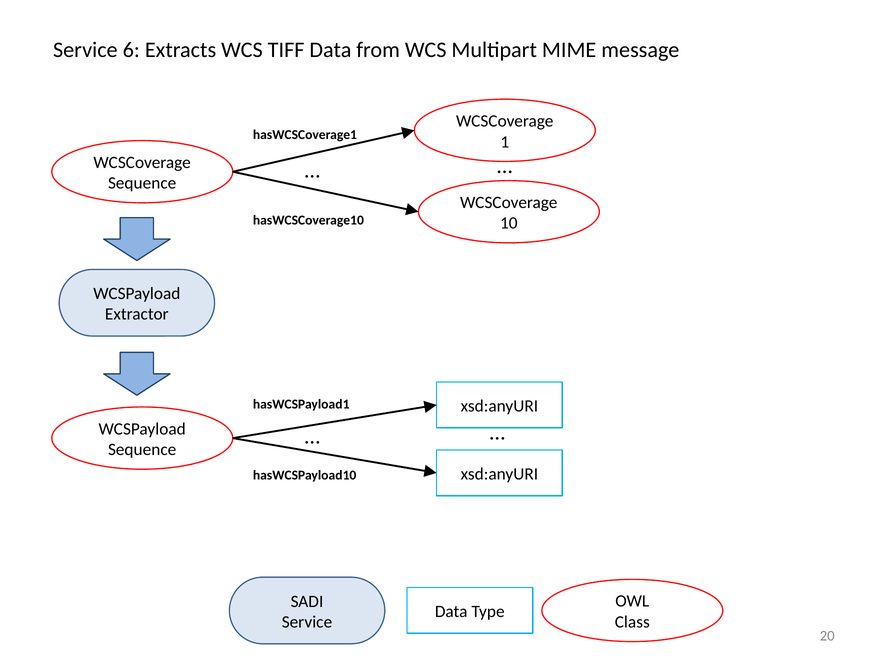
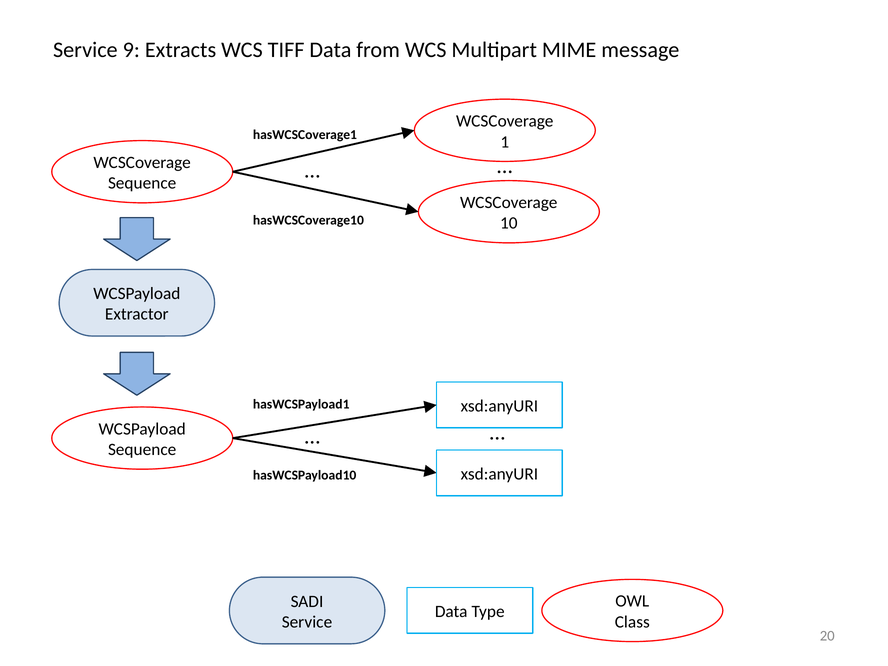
6: 6 -> 9
